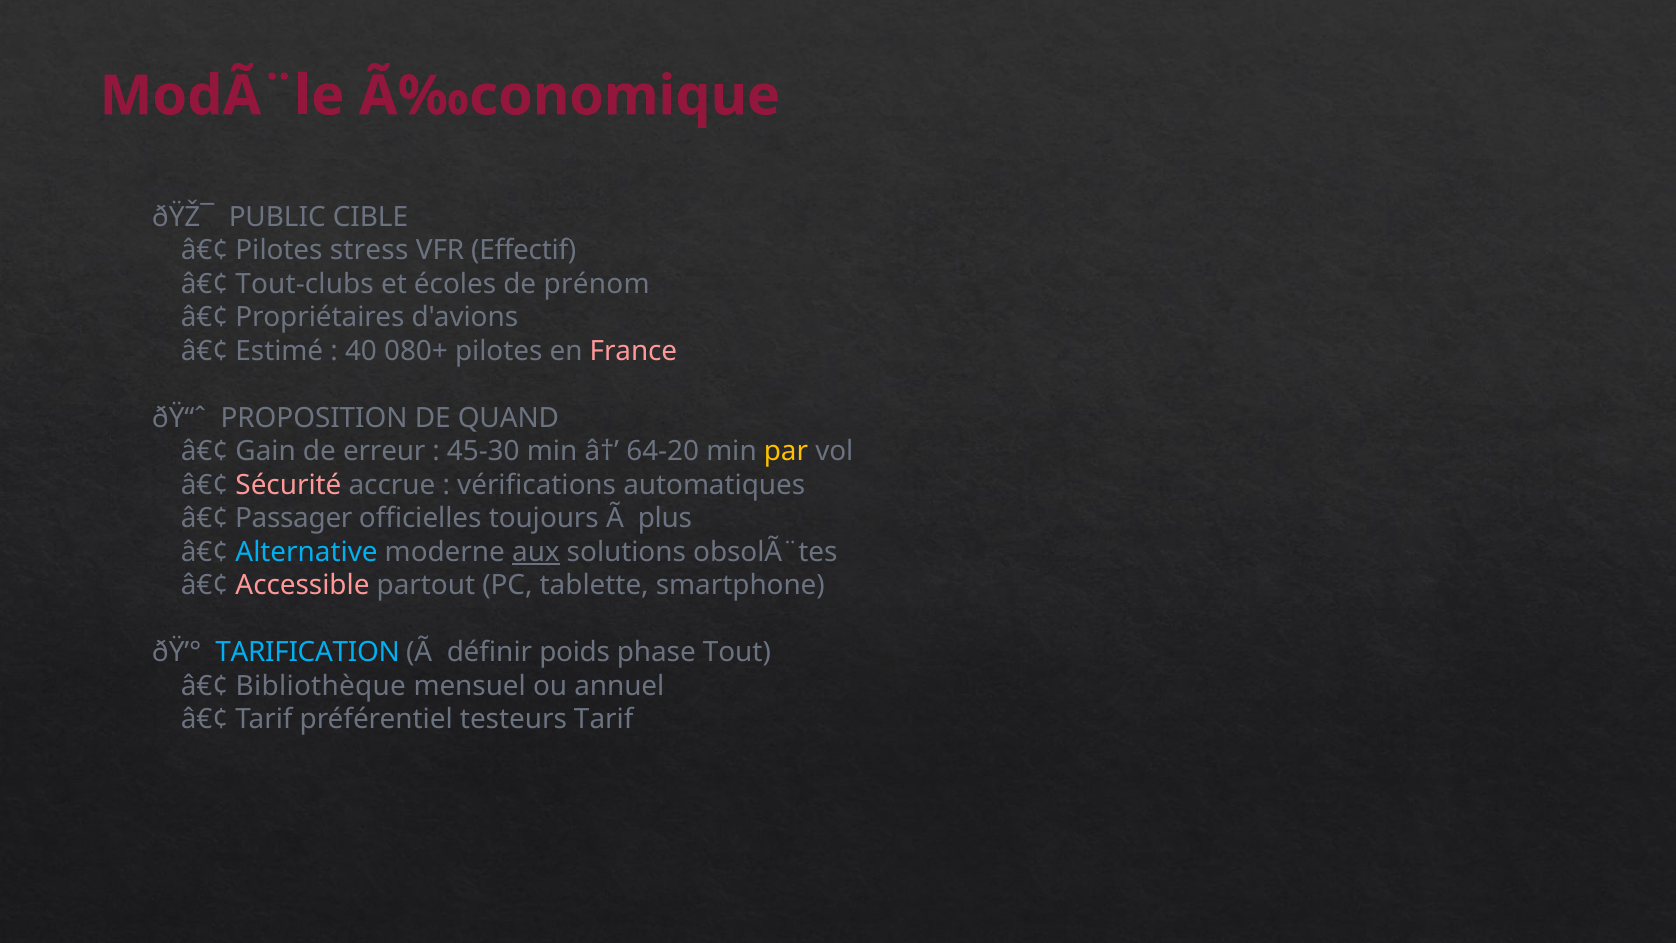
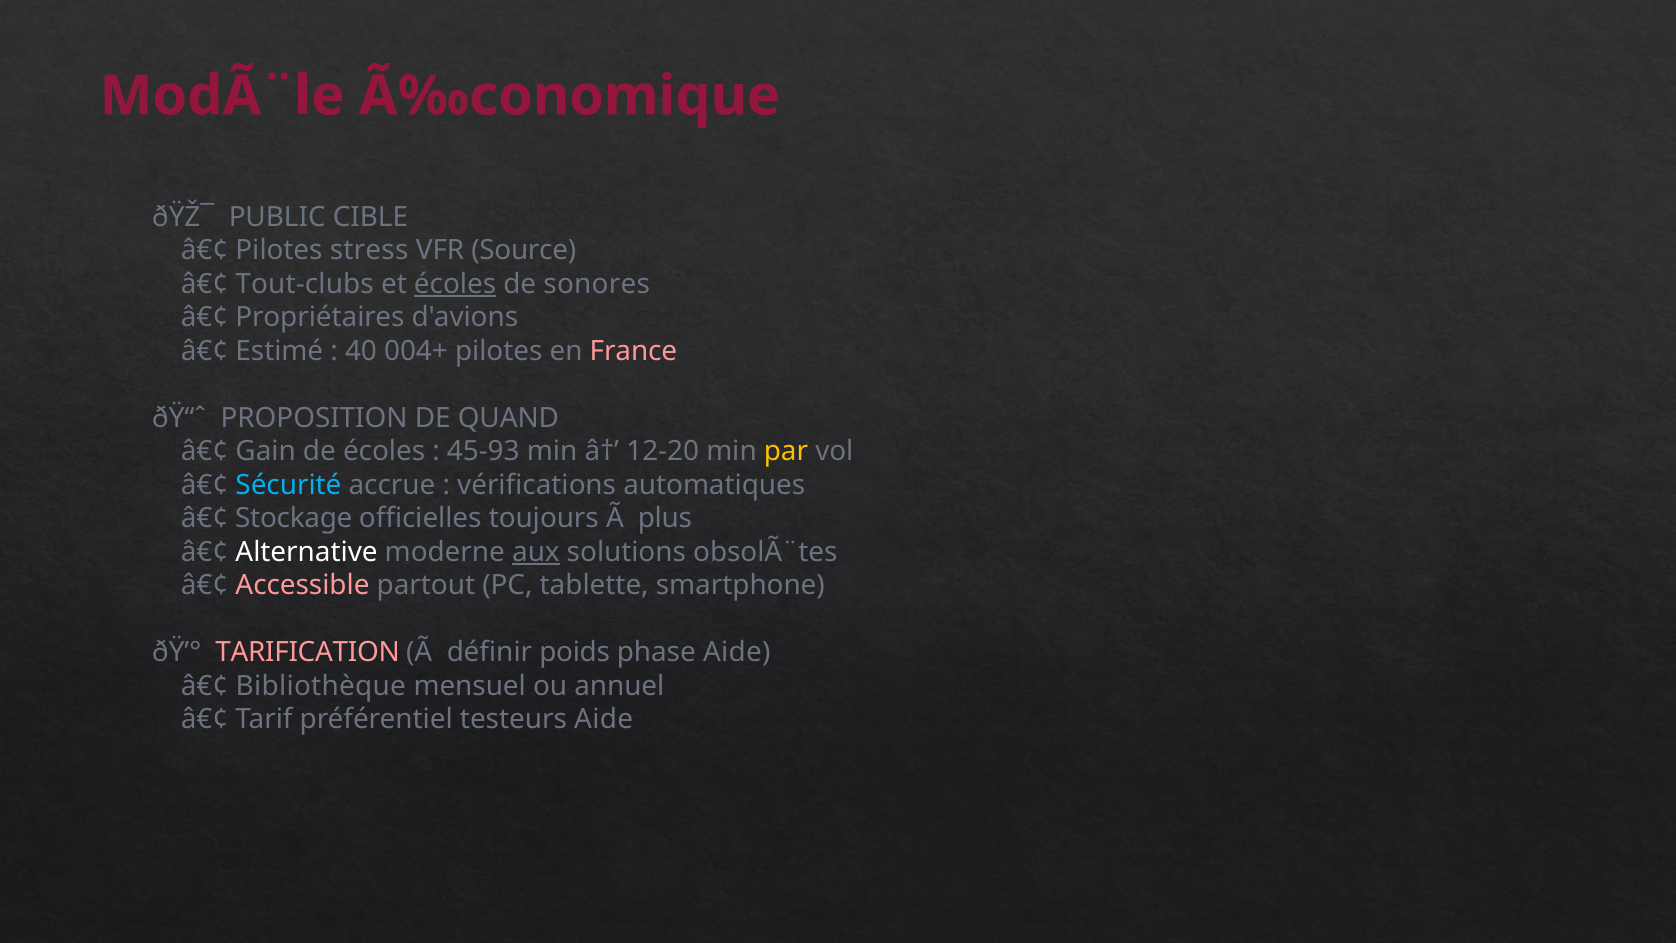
Effectif: Effectif -> Source
écoles at (455, 284) underline: none -> present
prénom: prénom -> sonores
080+: 080+ -> 004+
de erreur: erreur -> écoles
45-30: 45-30 -> 45-93
64-20: 64-20 -> 12-20
Sécurité colour: pink -> light blue
Passager: Passager -> Stockage
Alternative colour: light blue -> white
TARIFICATION colour: light blue -> pink
phase Tout: Tout -> Aide
testeurs Tarif: Tarif -> Aide
